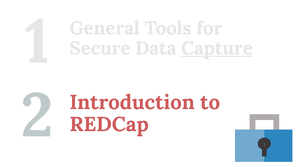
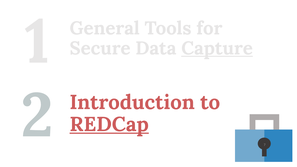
REDCap underline: none -> present
